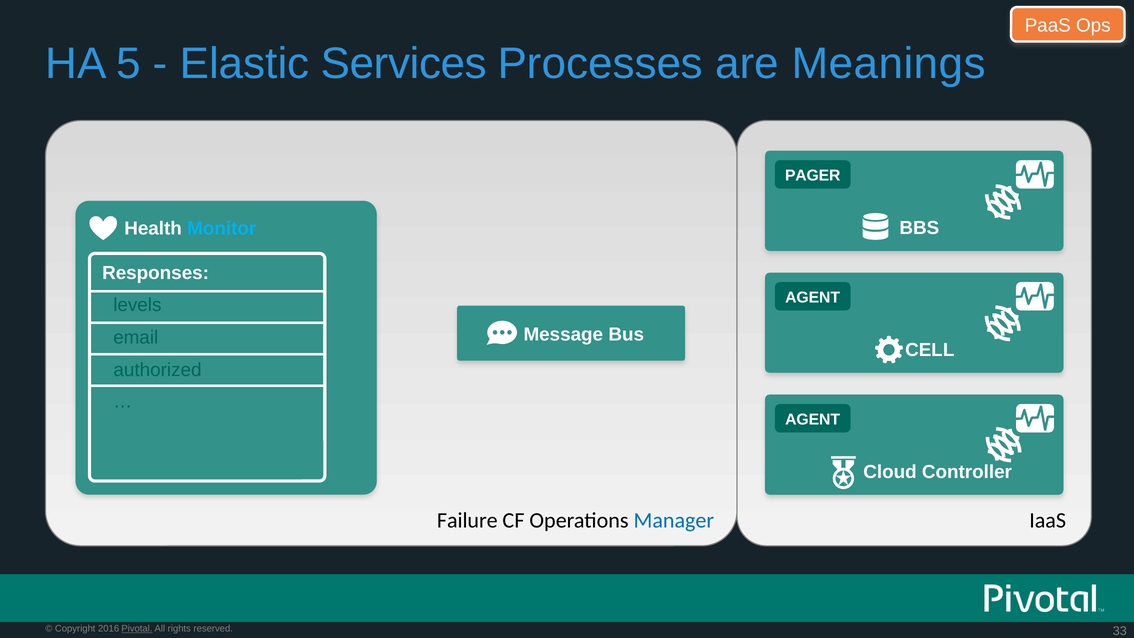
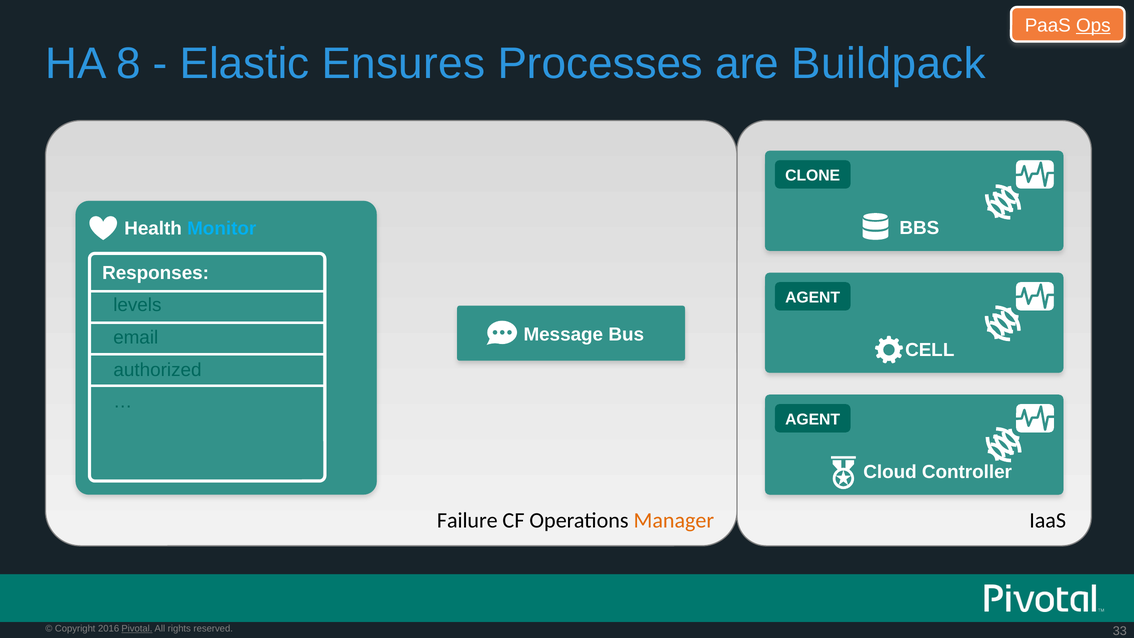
Ops underline: none -> present
5: 5 -> 8
Services: Services -> Ensures
Meanings: Meanings -> Buildpack
PAGER: PAGER -> CLONE
Manager colour: blue -> orange
